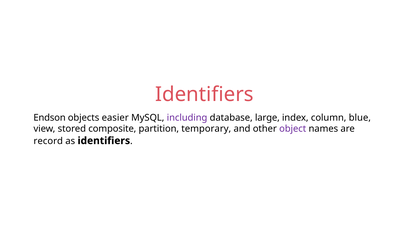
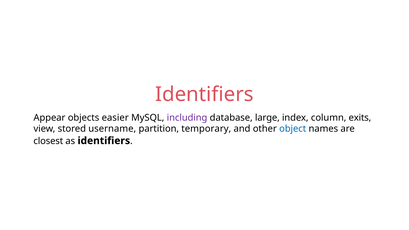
Endson: Endson -> Appear
blue: blue -> exits
composite: composite -> username
object colour: purple -> blue
record: record -> closest
